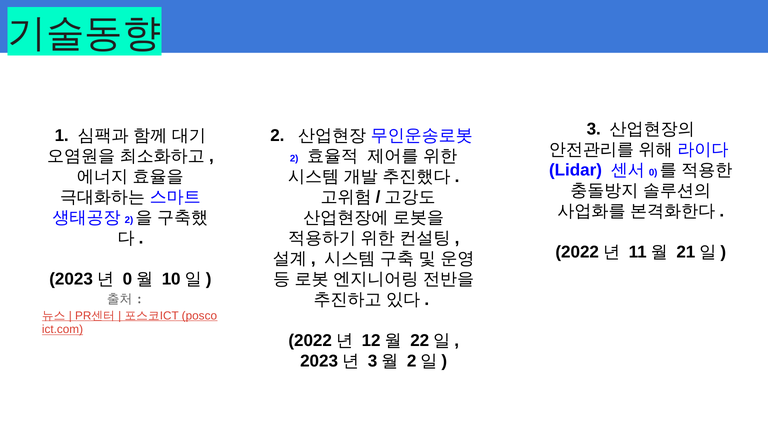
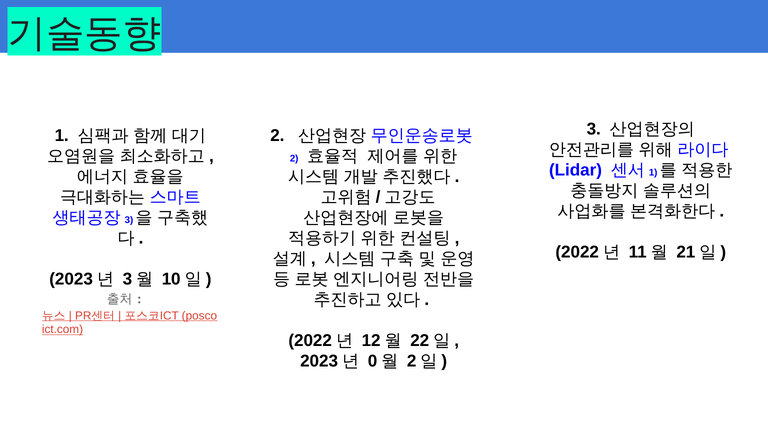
0 at (653, 173): 0 -> 1
2 at (129, 220): 2 -> 3
0 at (127, 279): 0 -> 3
3 at (373, 361): 3 -> 0
